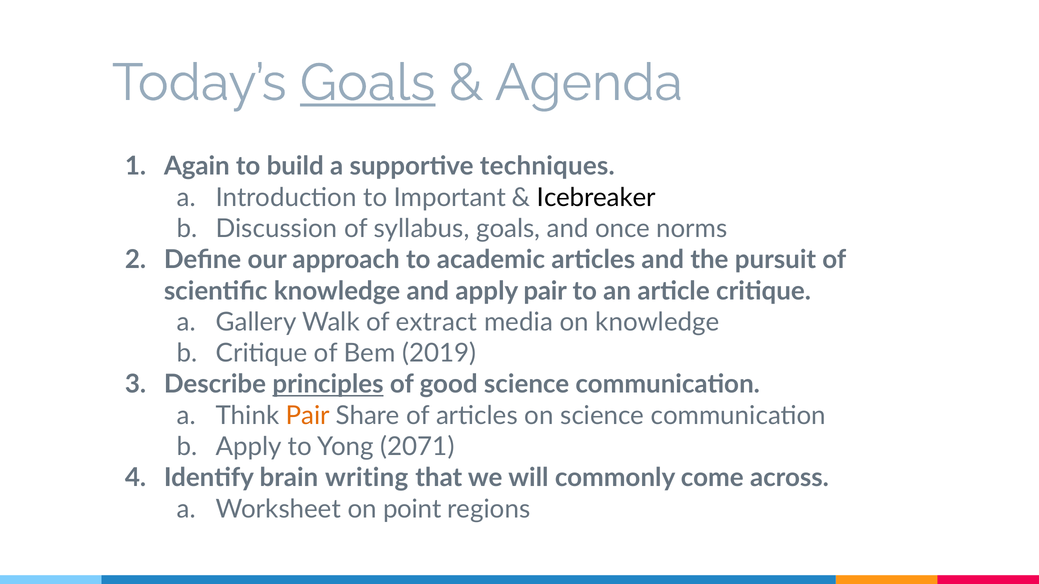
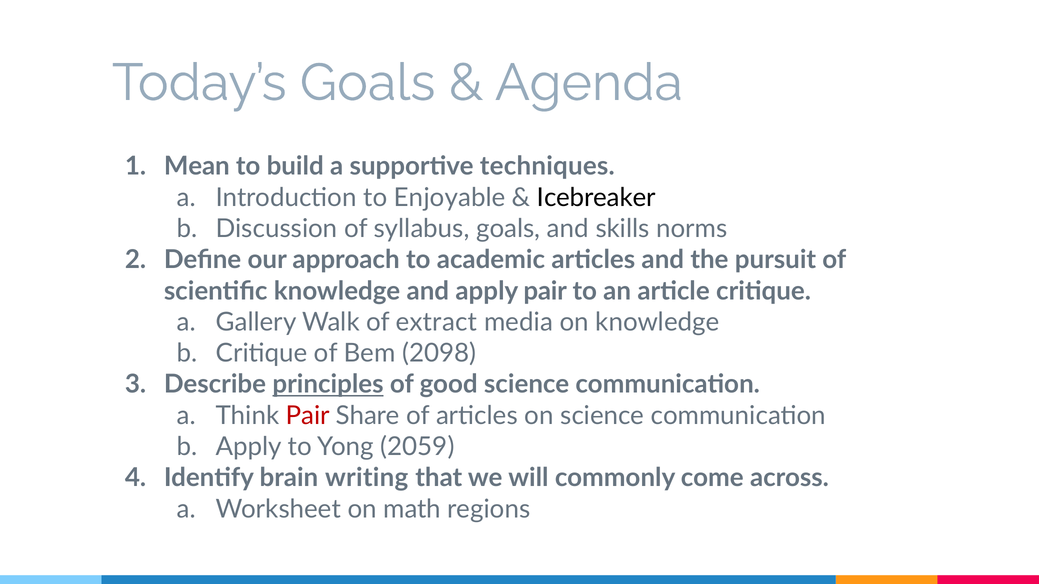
Goals at (368, 83) underline: present -> none
Again: Again -> Mean
Important: Important -> Enjoyable
once: once -> skills
2019: 2019 -> 2098
Pair at (308, 416) colour: orange -> red
2071: 2071 -> 2059
point: point -> math
